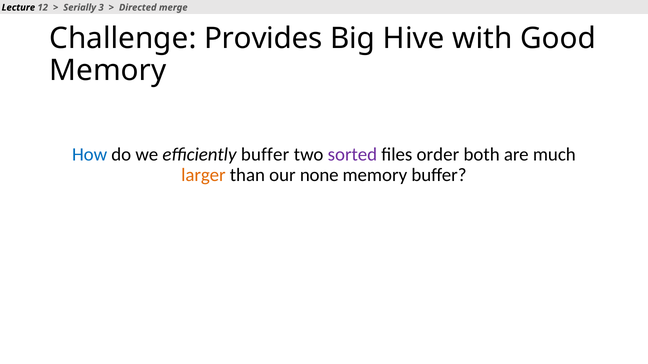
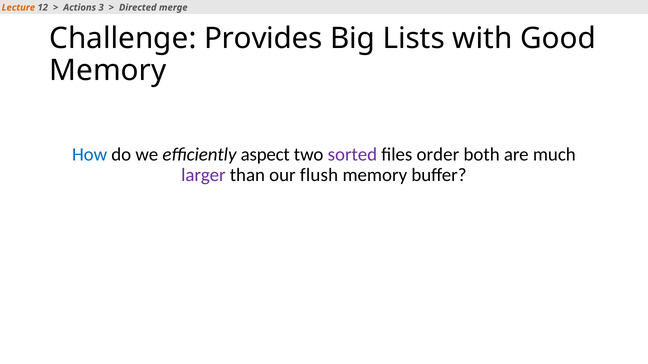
Lecture colour: black -> orange
Serially: Serially -> Actions
Hive: Hive -> Lists
efficiently buffer: buffer -> aspect
larger colour: orange -> purple
none: none -> flush
